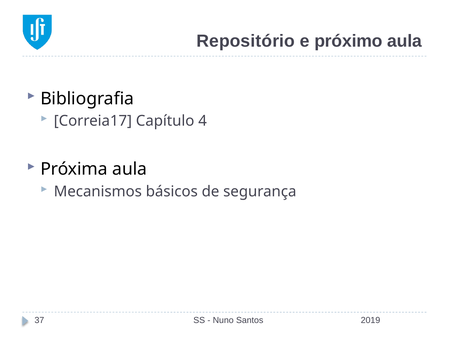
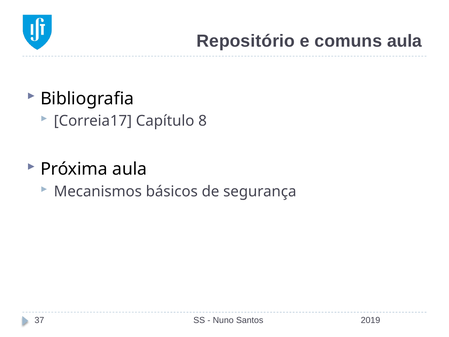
próximo: próximo -> comuns
4: 4 -> 8
